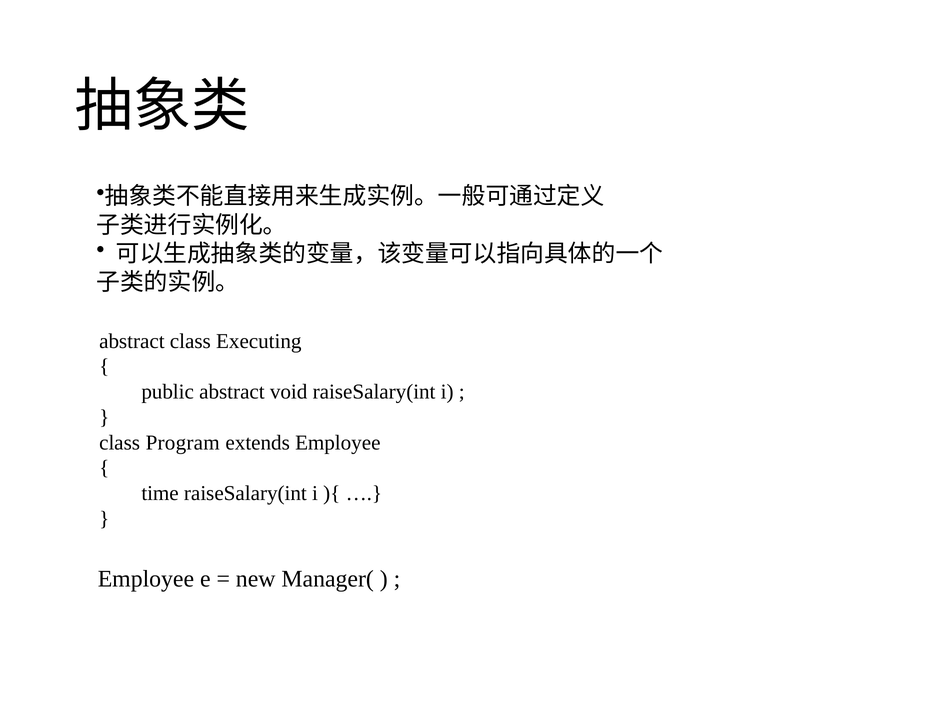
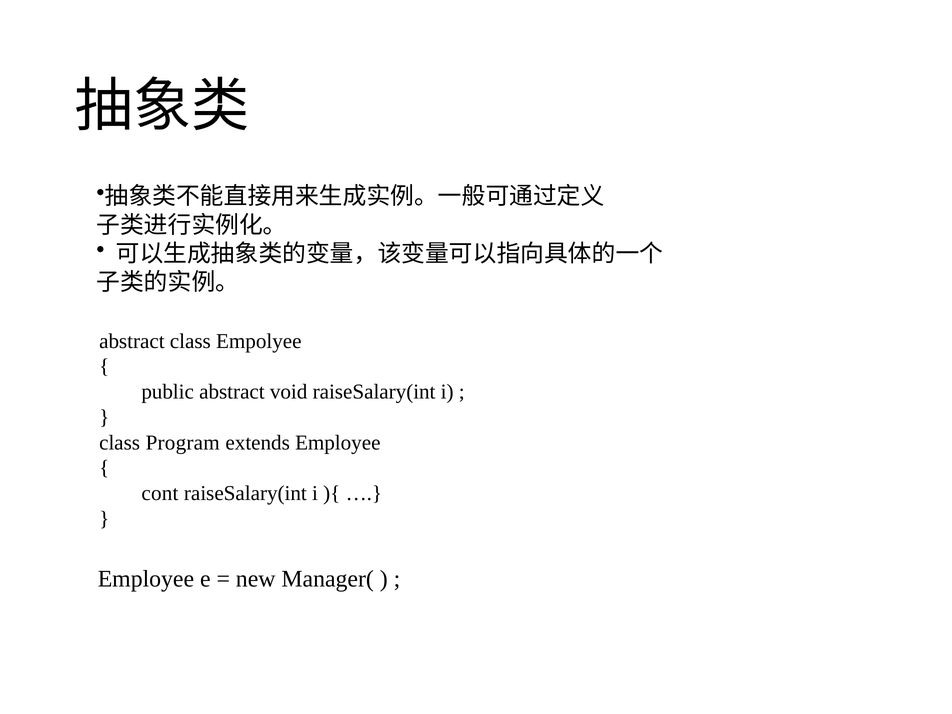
Executing: Executing -> Empolyee
time: time -> cont
